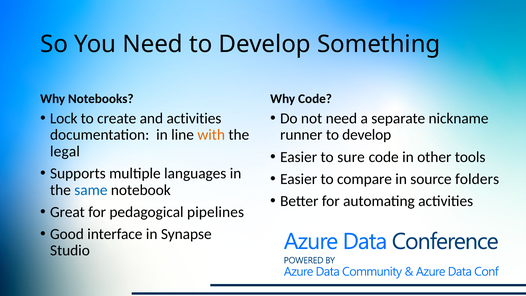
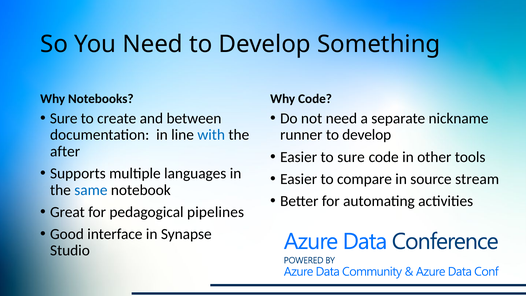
Lock at (64, 118): Lock -> Sure
and activities: activities -> between
with colour: orange -> blue
legal: legal -> after
folders: folders -> stream
